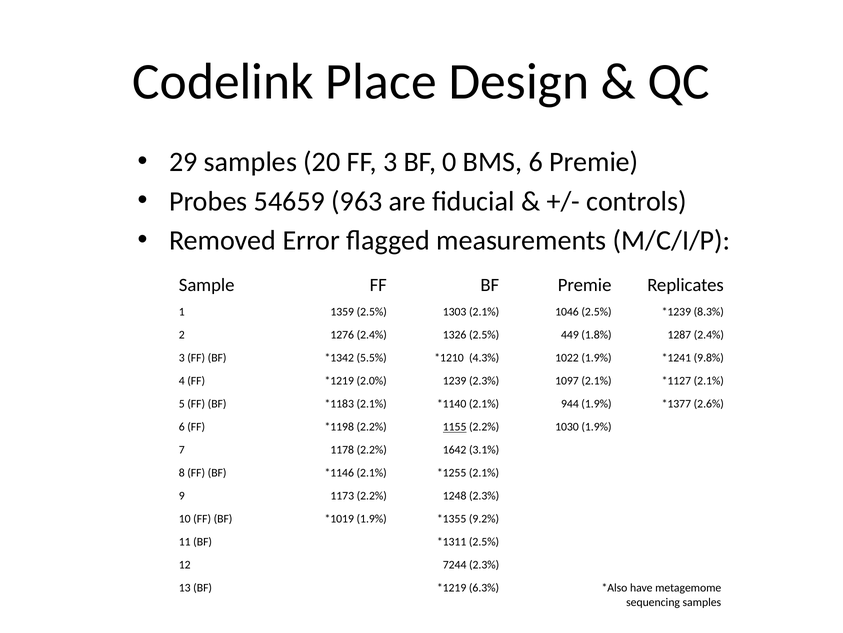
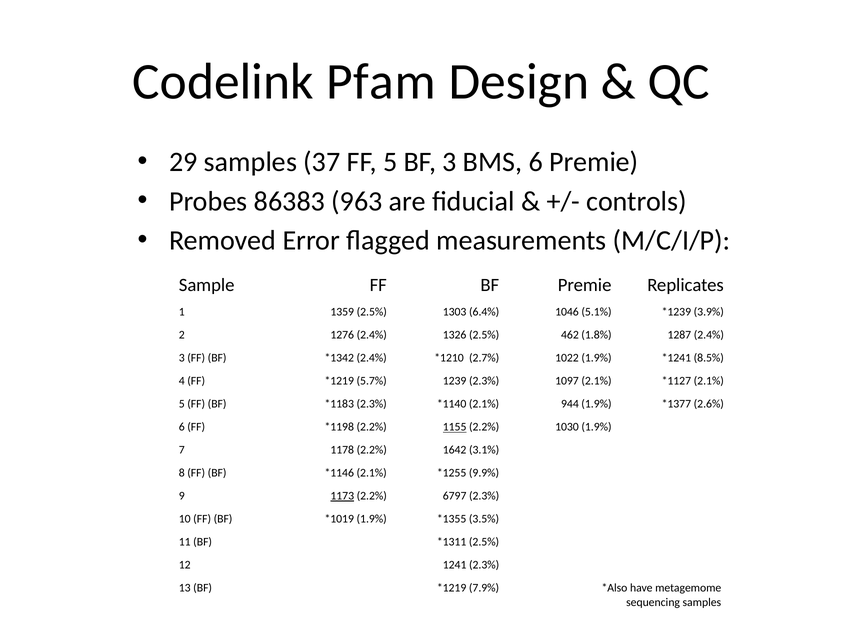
Place: Place -> Pfam
20: 20 -> 37
FF 3: 3 -> 5
BF 0: 0 -> 3
54659: 54659 -> 86383
1303 2.1%: 2.1% -> 6.4%
1046 2.5%: 2.5% -> 5.1%
8.3%: 8.3% -> 3.9%
449: 449 -> 462
5.5% at (372, 358): 5.5% -> 2.4%
4.3%: 4.3% -> 2.7%
9.8%: 9.8% -> 8.5%
2.0%: 2.0% -> 5.7%
2.1% at (372, 404): 2.1% -> 2.3%
2.1% at (484, 472): 2.1% -> 9.9%
1173 underline: none -> present
1248: 1248 -> 6797
9.2%: 9.2% -> 3.5%
7244: 7244 -> 1241
6.3%: 6.3% -> 7.9%
